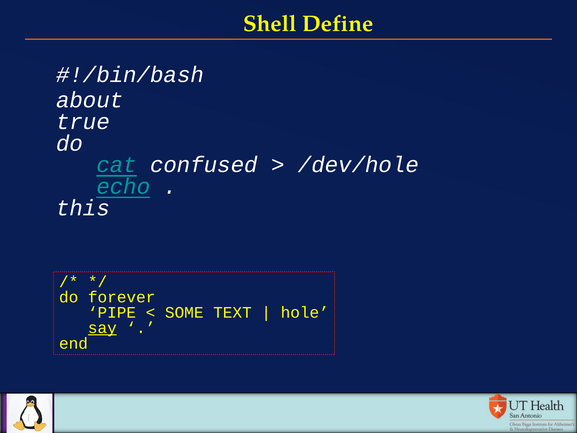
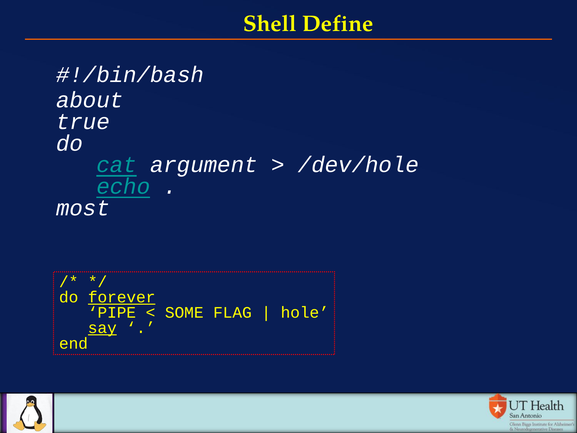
confused: confused -> argument
this: this -> most
forever underline: none -> present
TEXT: TEXT -> FLAG
